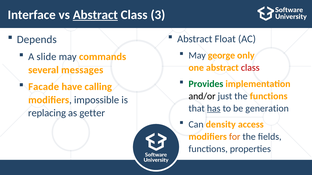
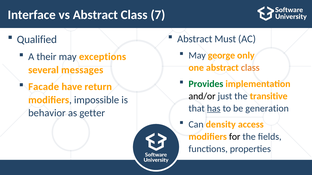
Abstract at (95, 15) underline: present -> none
Class 3: 3 -> 7
Float: Float -> Must
Depends: Depends -> Qualified
slide: slide -> their
commands: commands -> exceptions
class at (250, 68) colour: red -> orange
calling: calling -> return
the functions: functions -> transitive
replacing: replacing -> behavior
for colour: orange -> black
